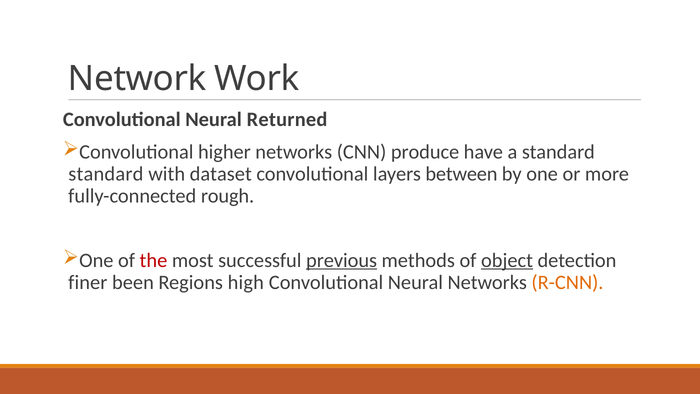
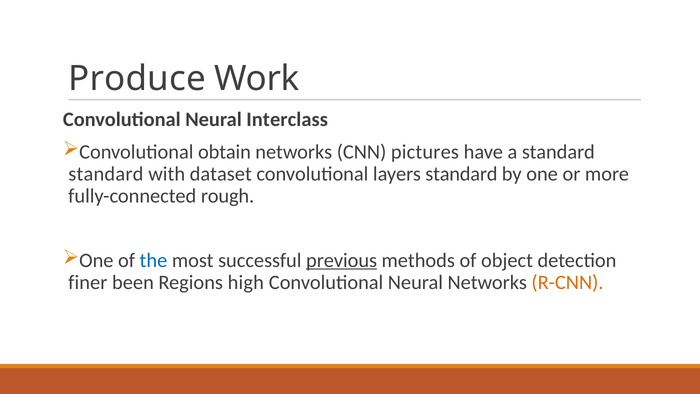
Network: Network -> Produce
Returned: Returned -> Interclass
higher: higher -> obtain
produce: produce -> pictures
layers between: between -> standard
the colour: red -> blue
object underline: present -> none
